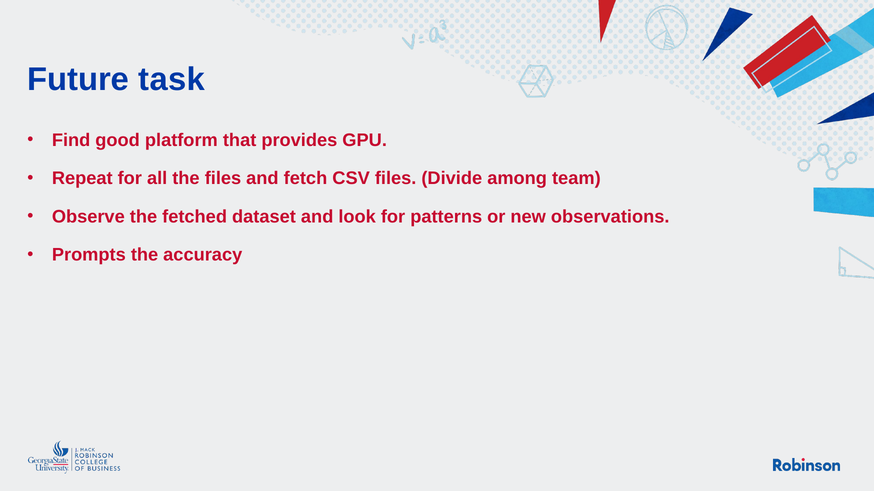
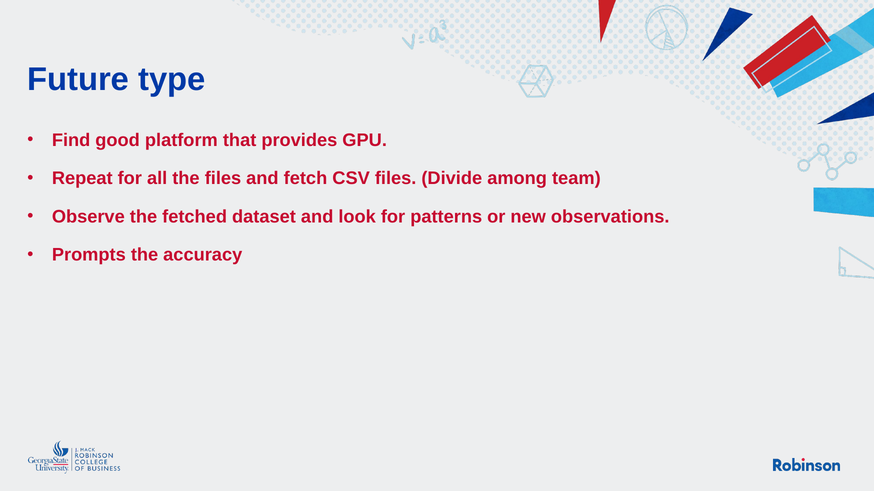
task: task -> type
